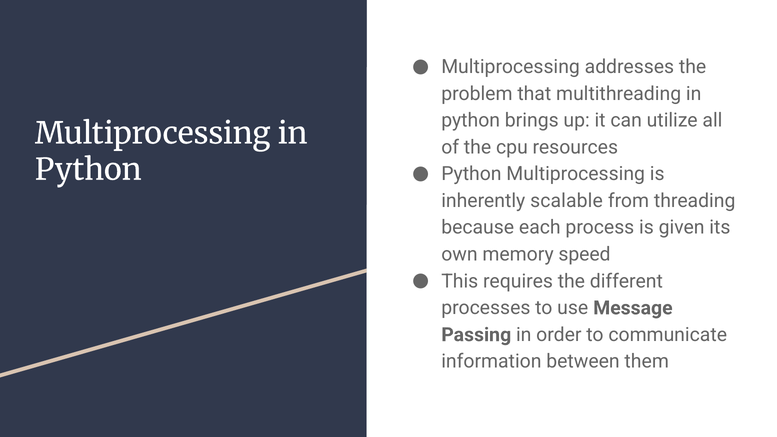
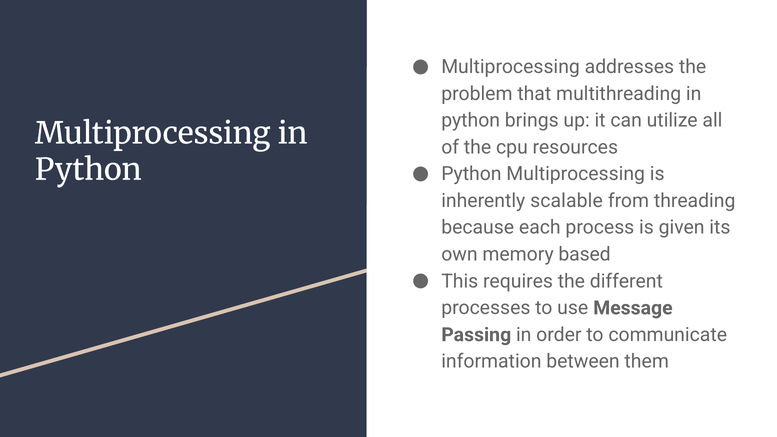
speed: speed -> based
